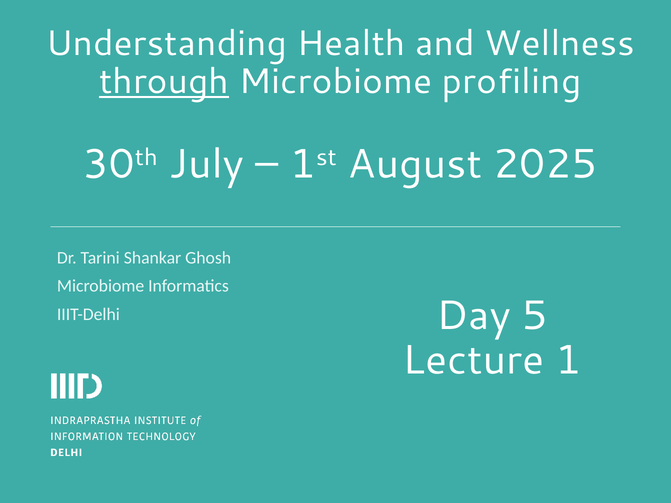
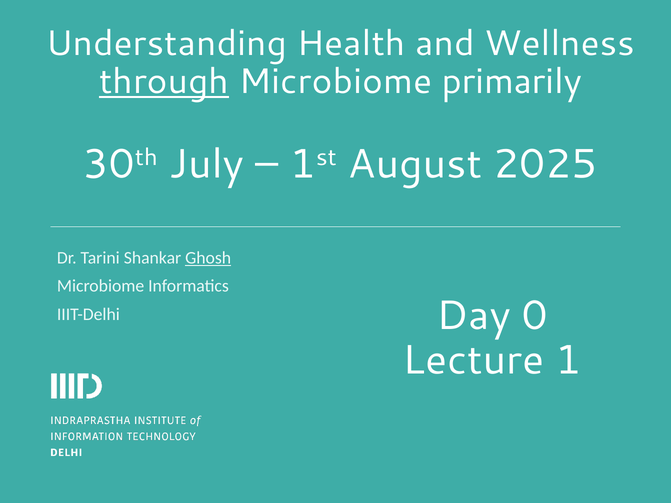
profiling: profiling -> primarily
Ghosh underline: none -> present
5: 5 -> 0
